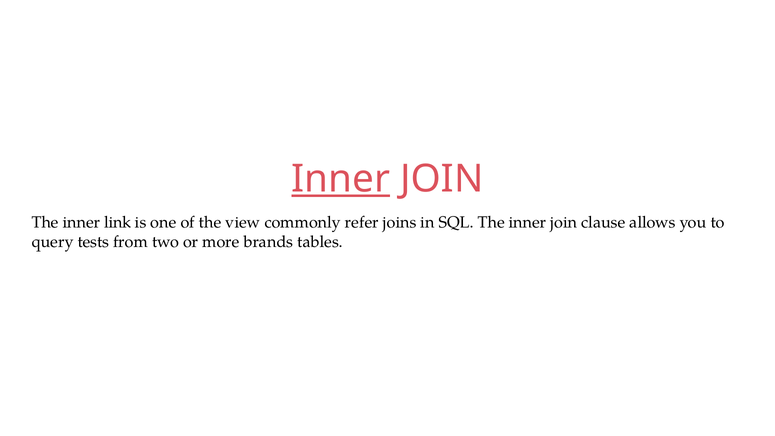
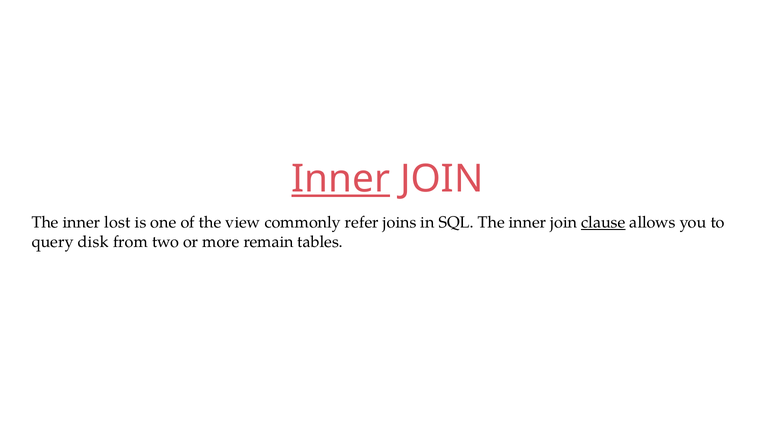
link: link -> lost
clause underline: none -> present
tests: tests -> disk
brands: brands -> remain
